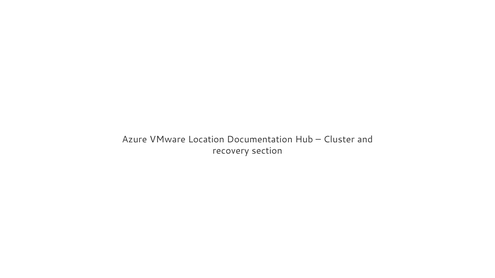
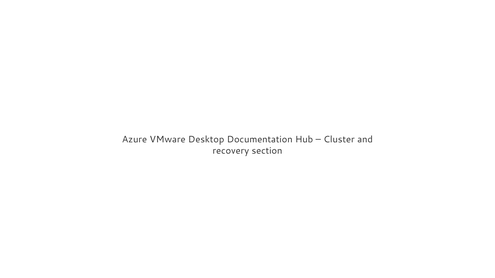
Location: Location -> Desktop
